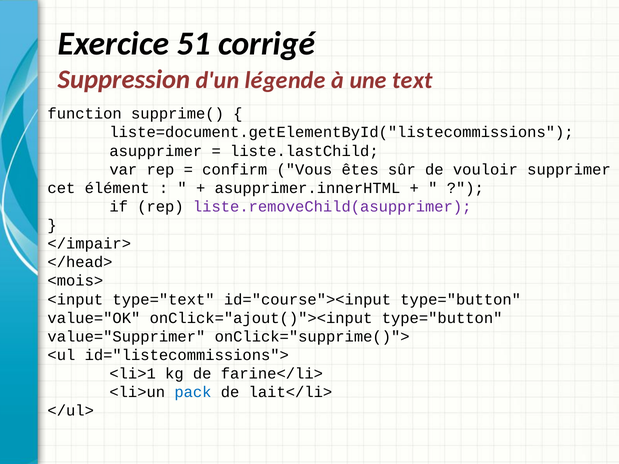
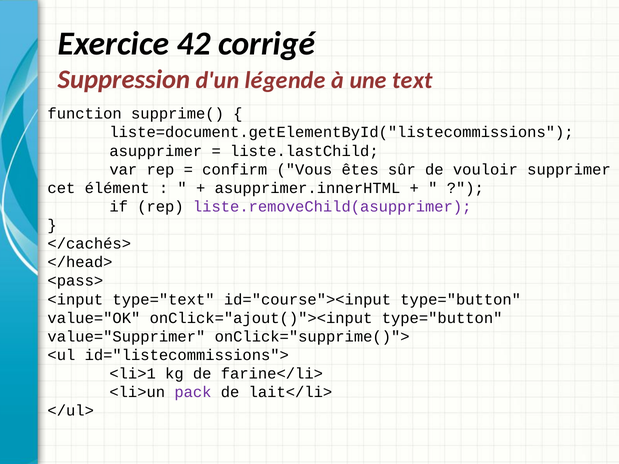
51: 51 -> 42
</impair>: </impair> -> </cachés>
<mois>: <mois> -> <pass>
pack colour: blue -> purple
